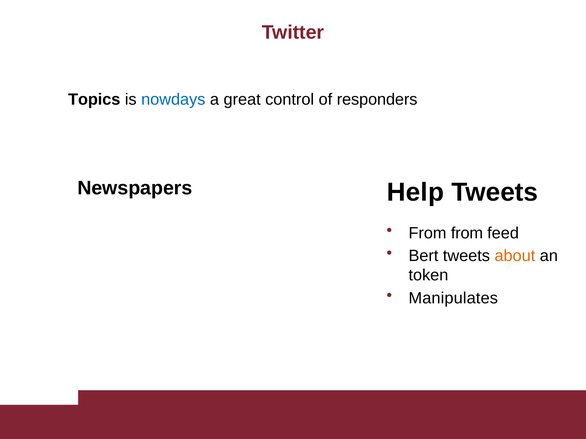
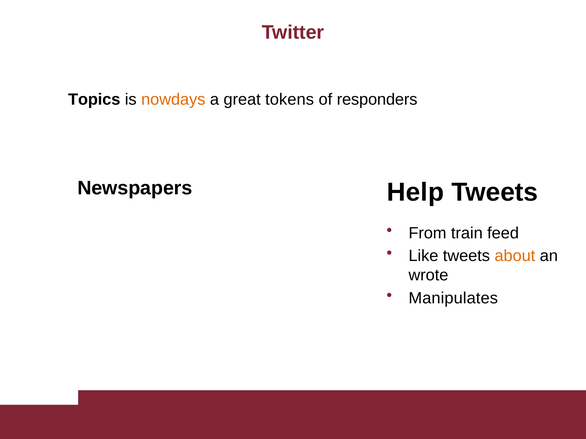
nowdays colour: blue -> orange
control: control -> tokens
From from: from -> train
Bert: Bert -> Like
token: token -> wrote
